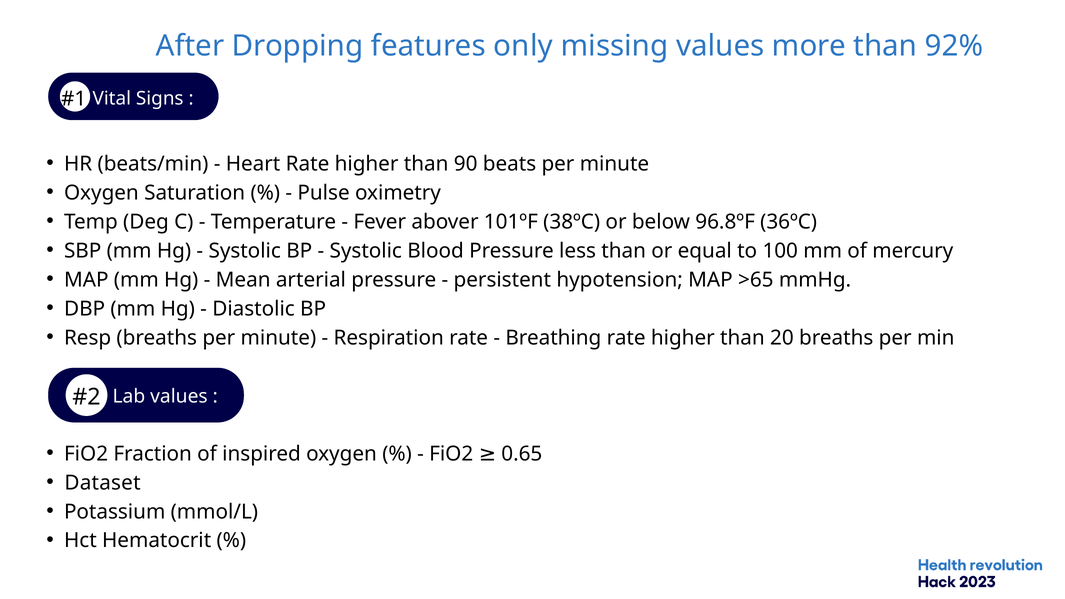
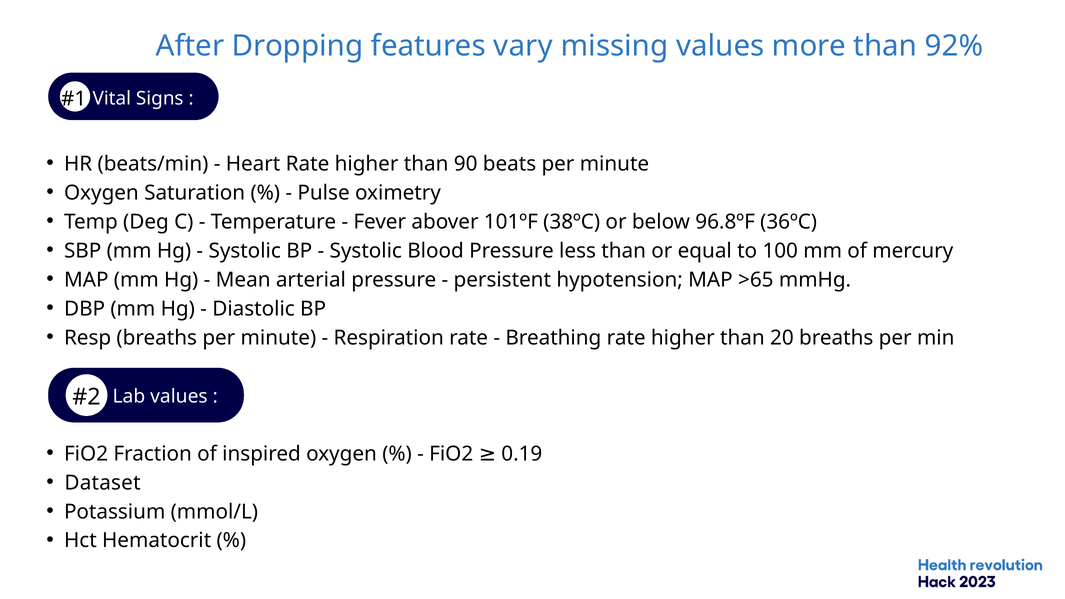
only: only -> vary
0.65: 0.65 -> 0.19
